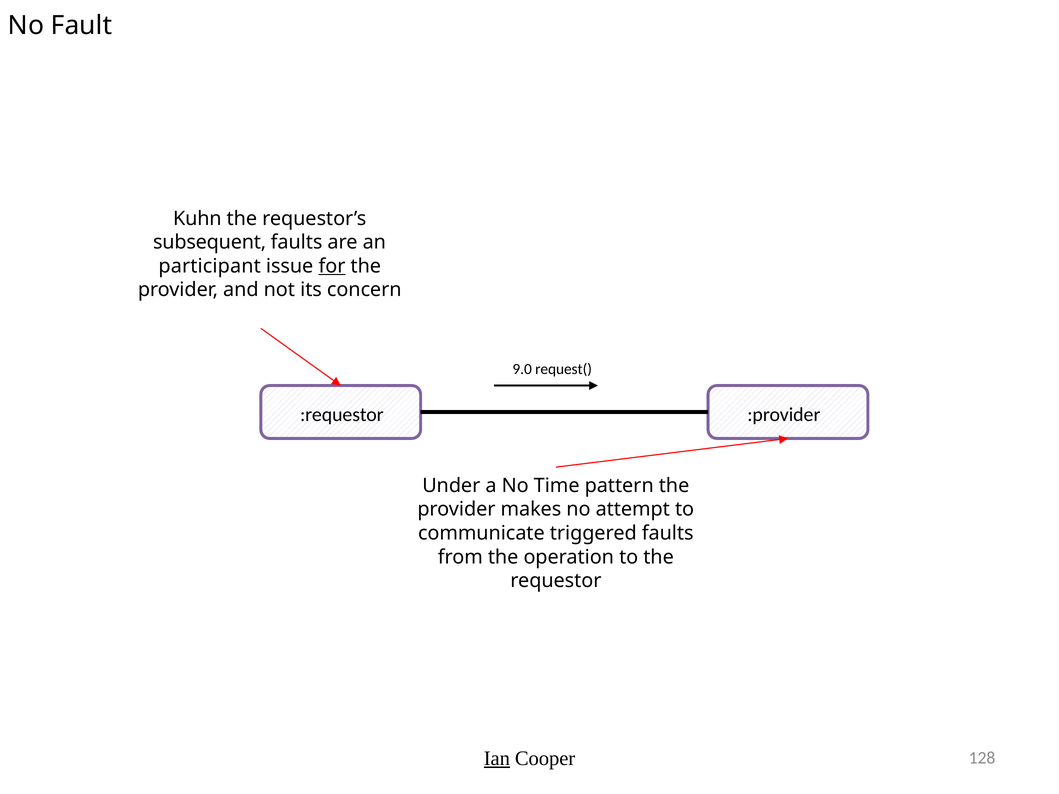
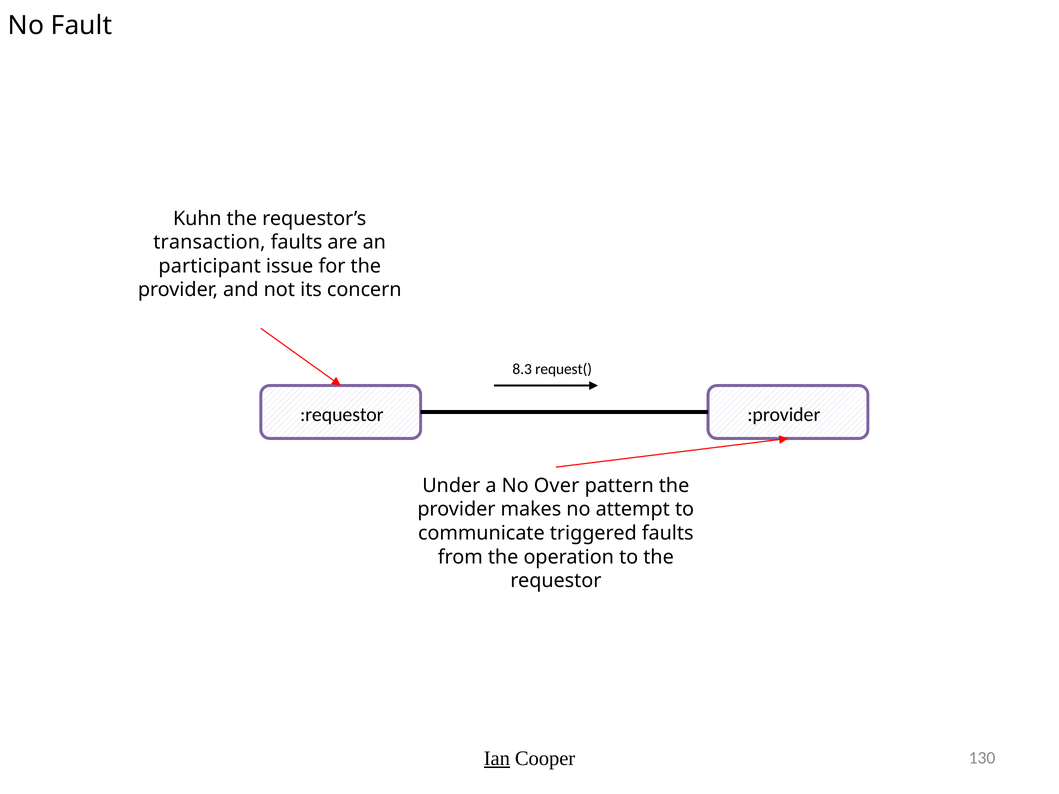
subsequent: subsequent -> transaction
for underline: present -> none
9.0: 9.0 -> 8.3
Time: Time -> Over
128: 128 -> 130
